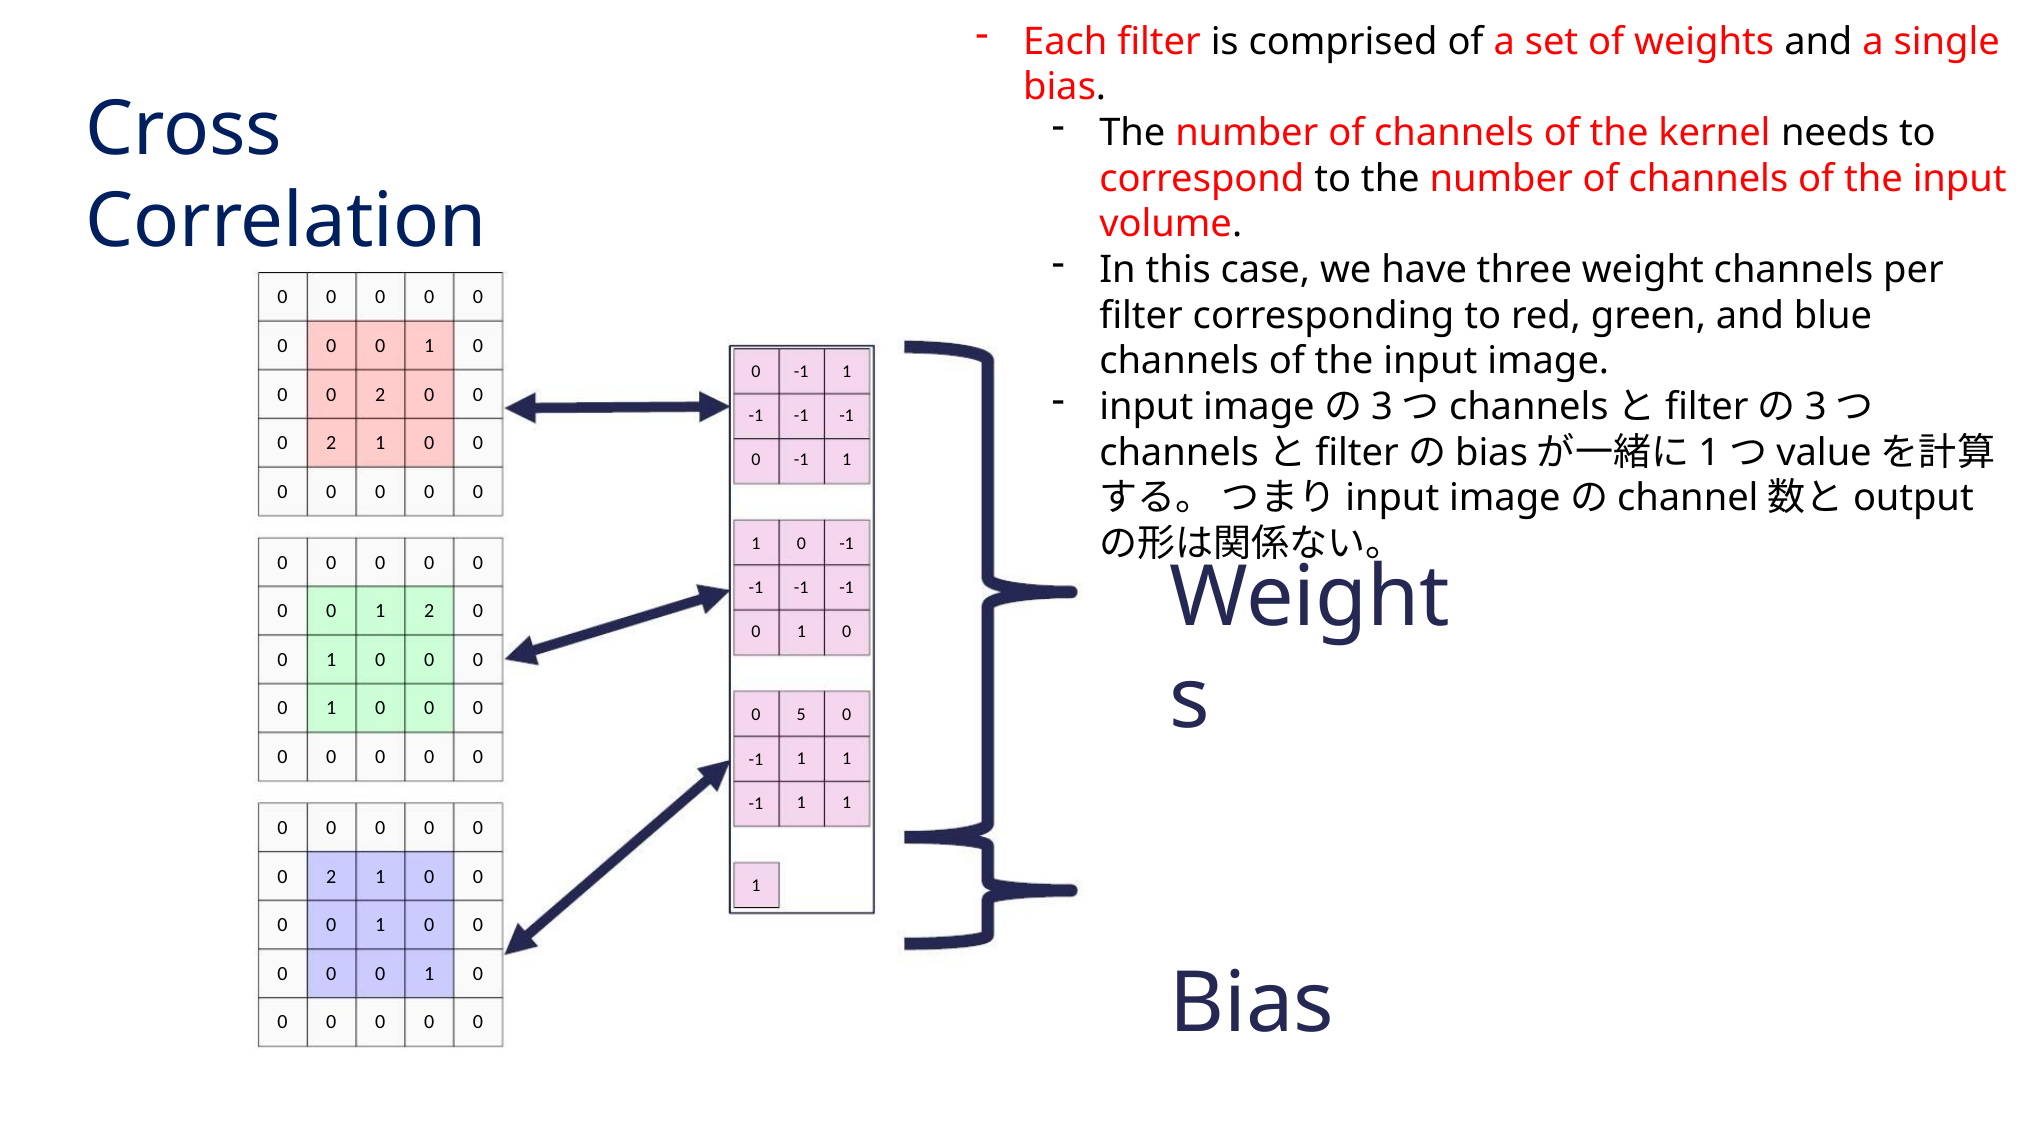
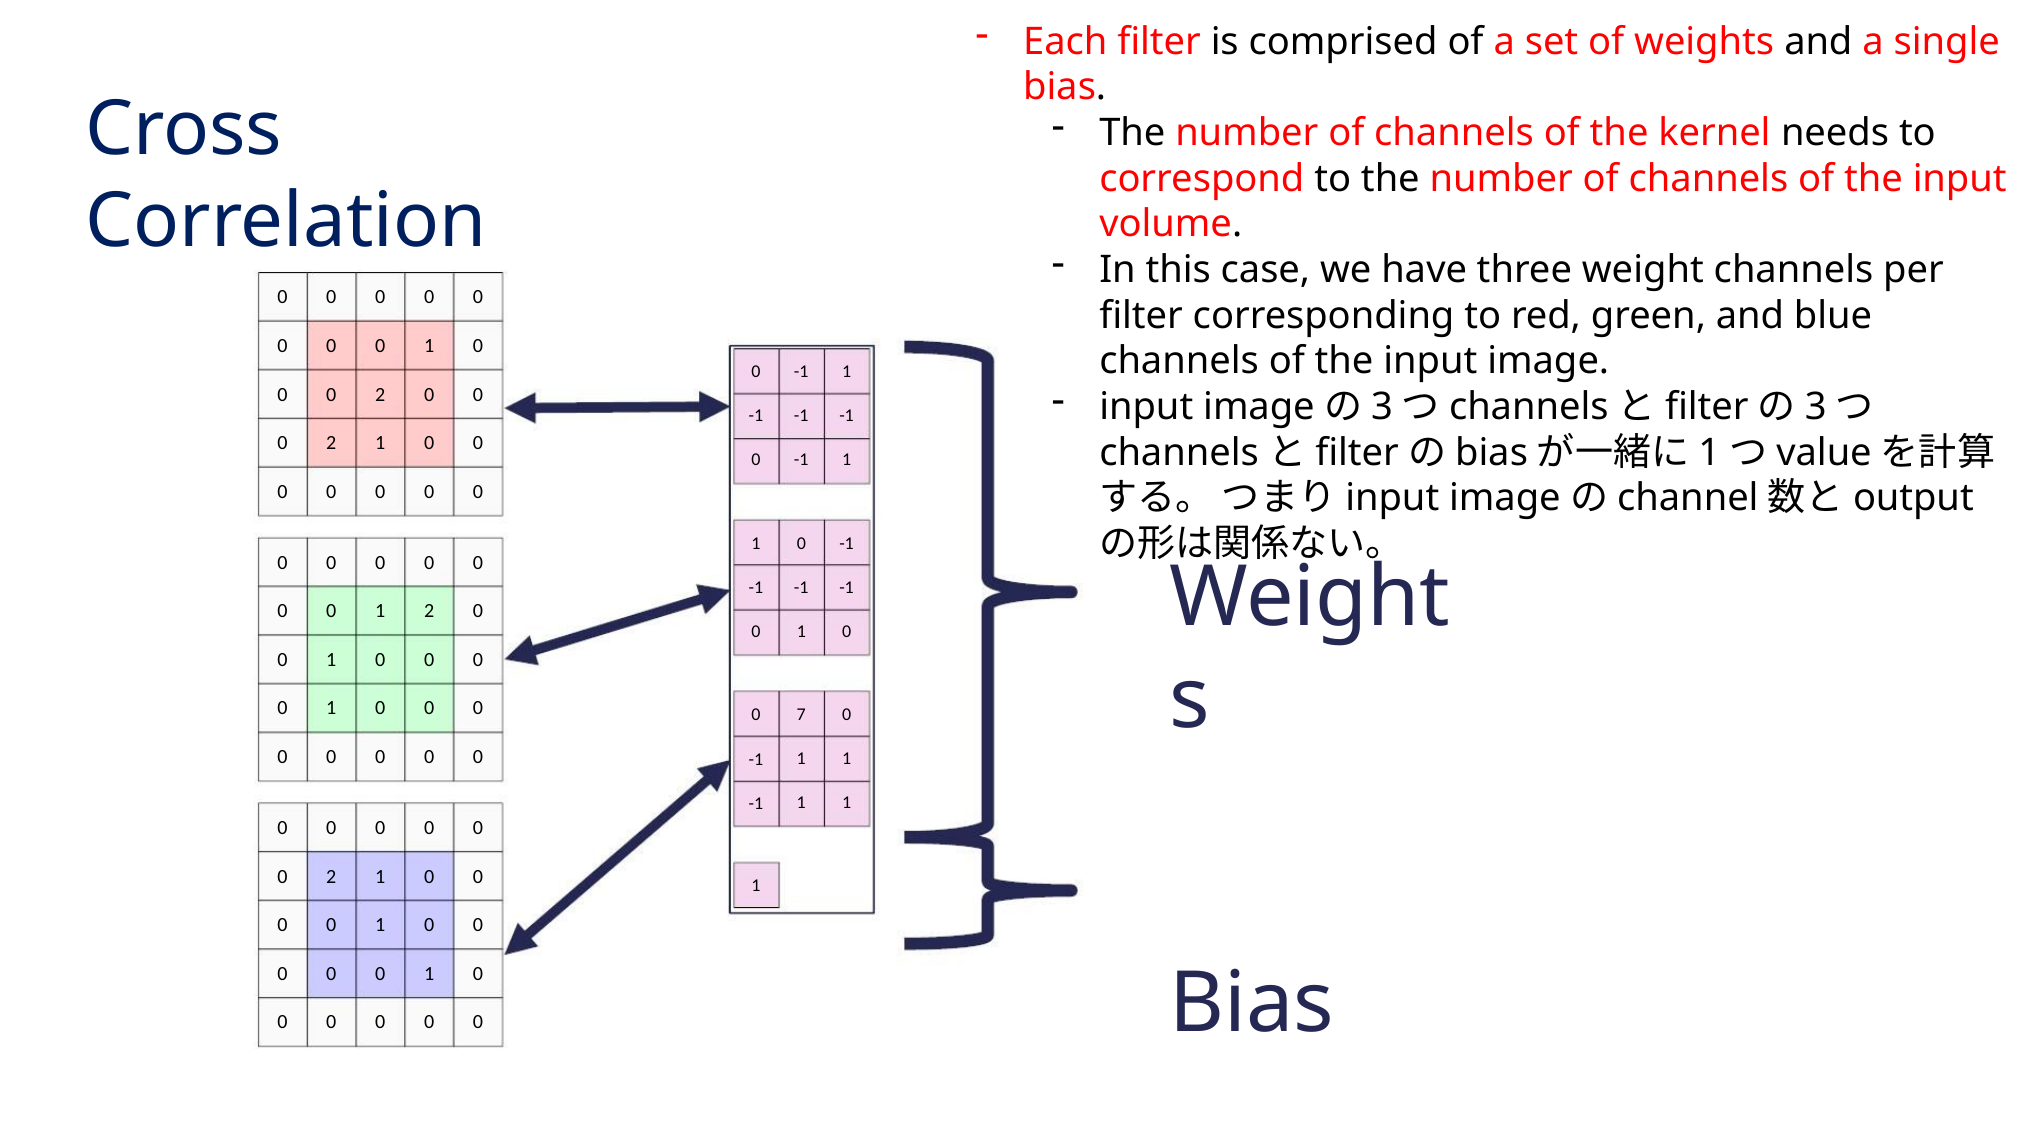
5: 5 -> 7
